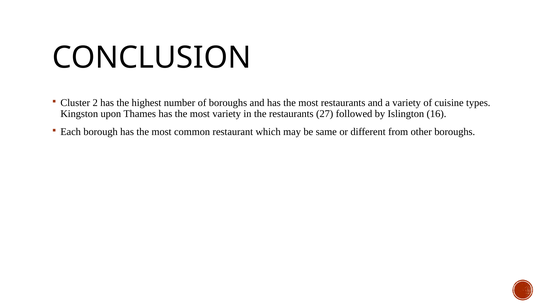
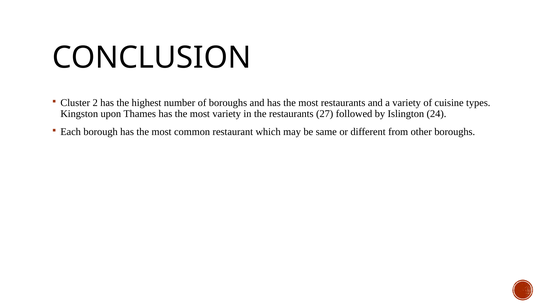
16: 16 -> 24
